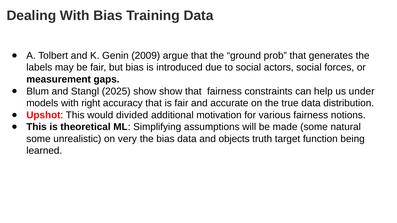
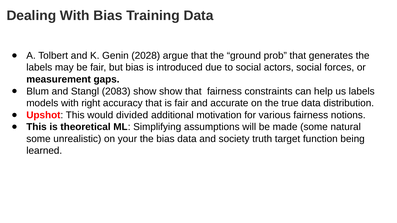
2009: 2009 -> 2028
2025: 2025 -> 2083
us under: under -> labels
very: very -> your
objects: objects -> society
